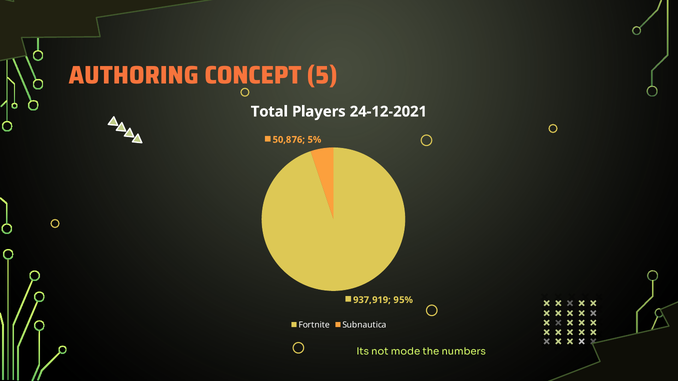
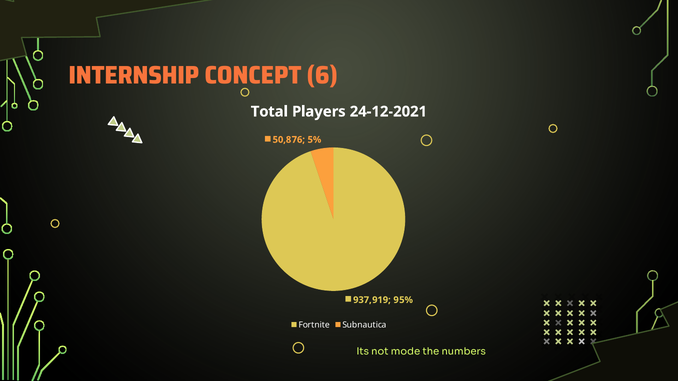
AUTHORING: AUTHORING -> INTERNSHIP
5: 5 -> 6
